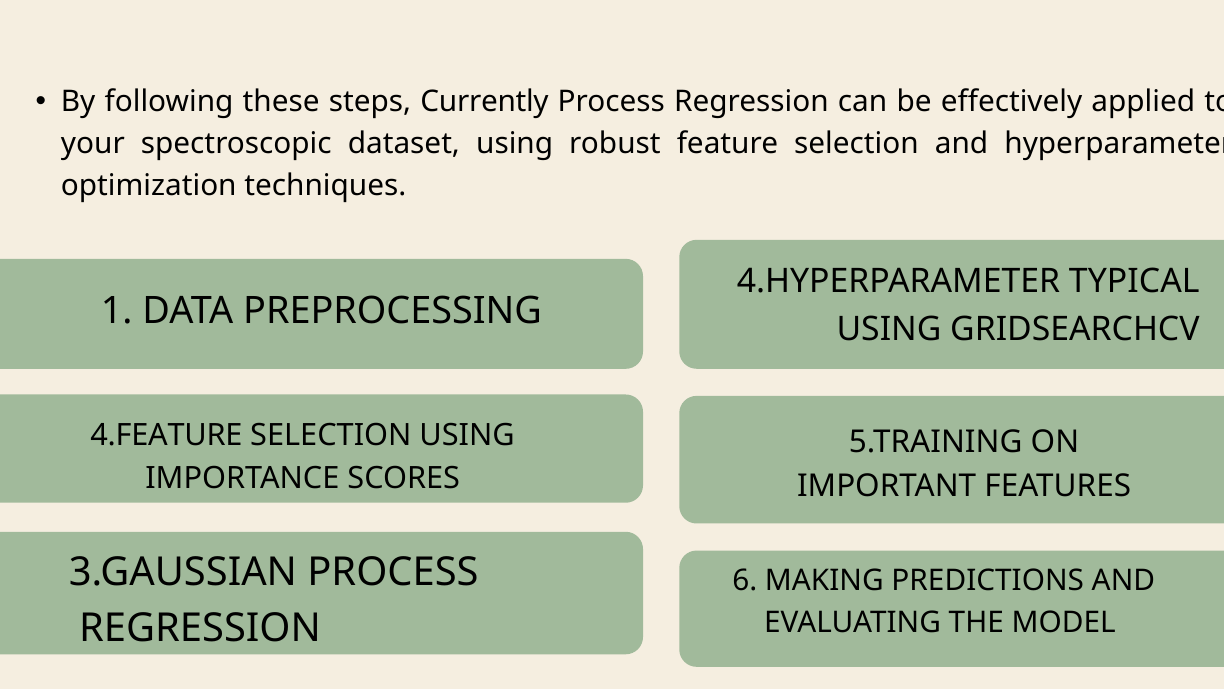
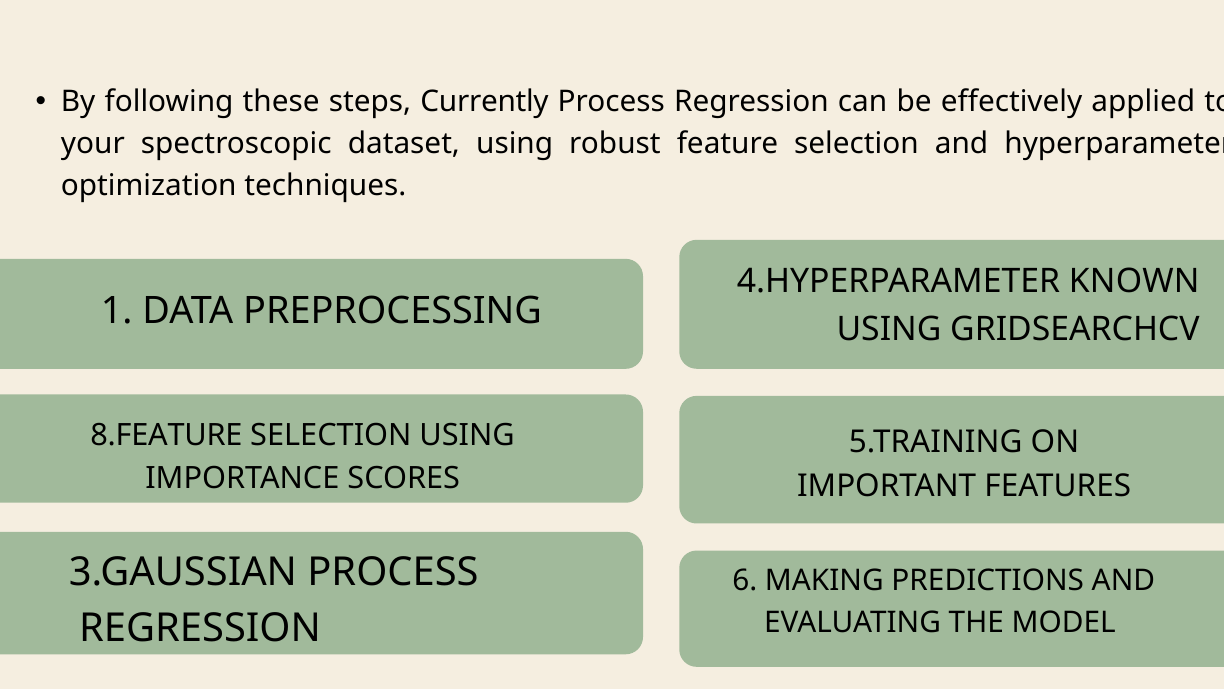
TYPICAL: TYPICAL -> KNOWN
4.FEATURE: 4.FEATURE -> 8.FEATURE
